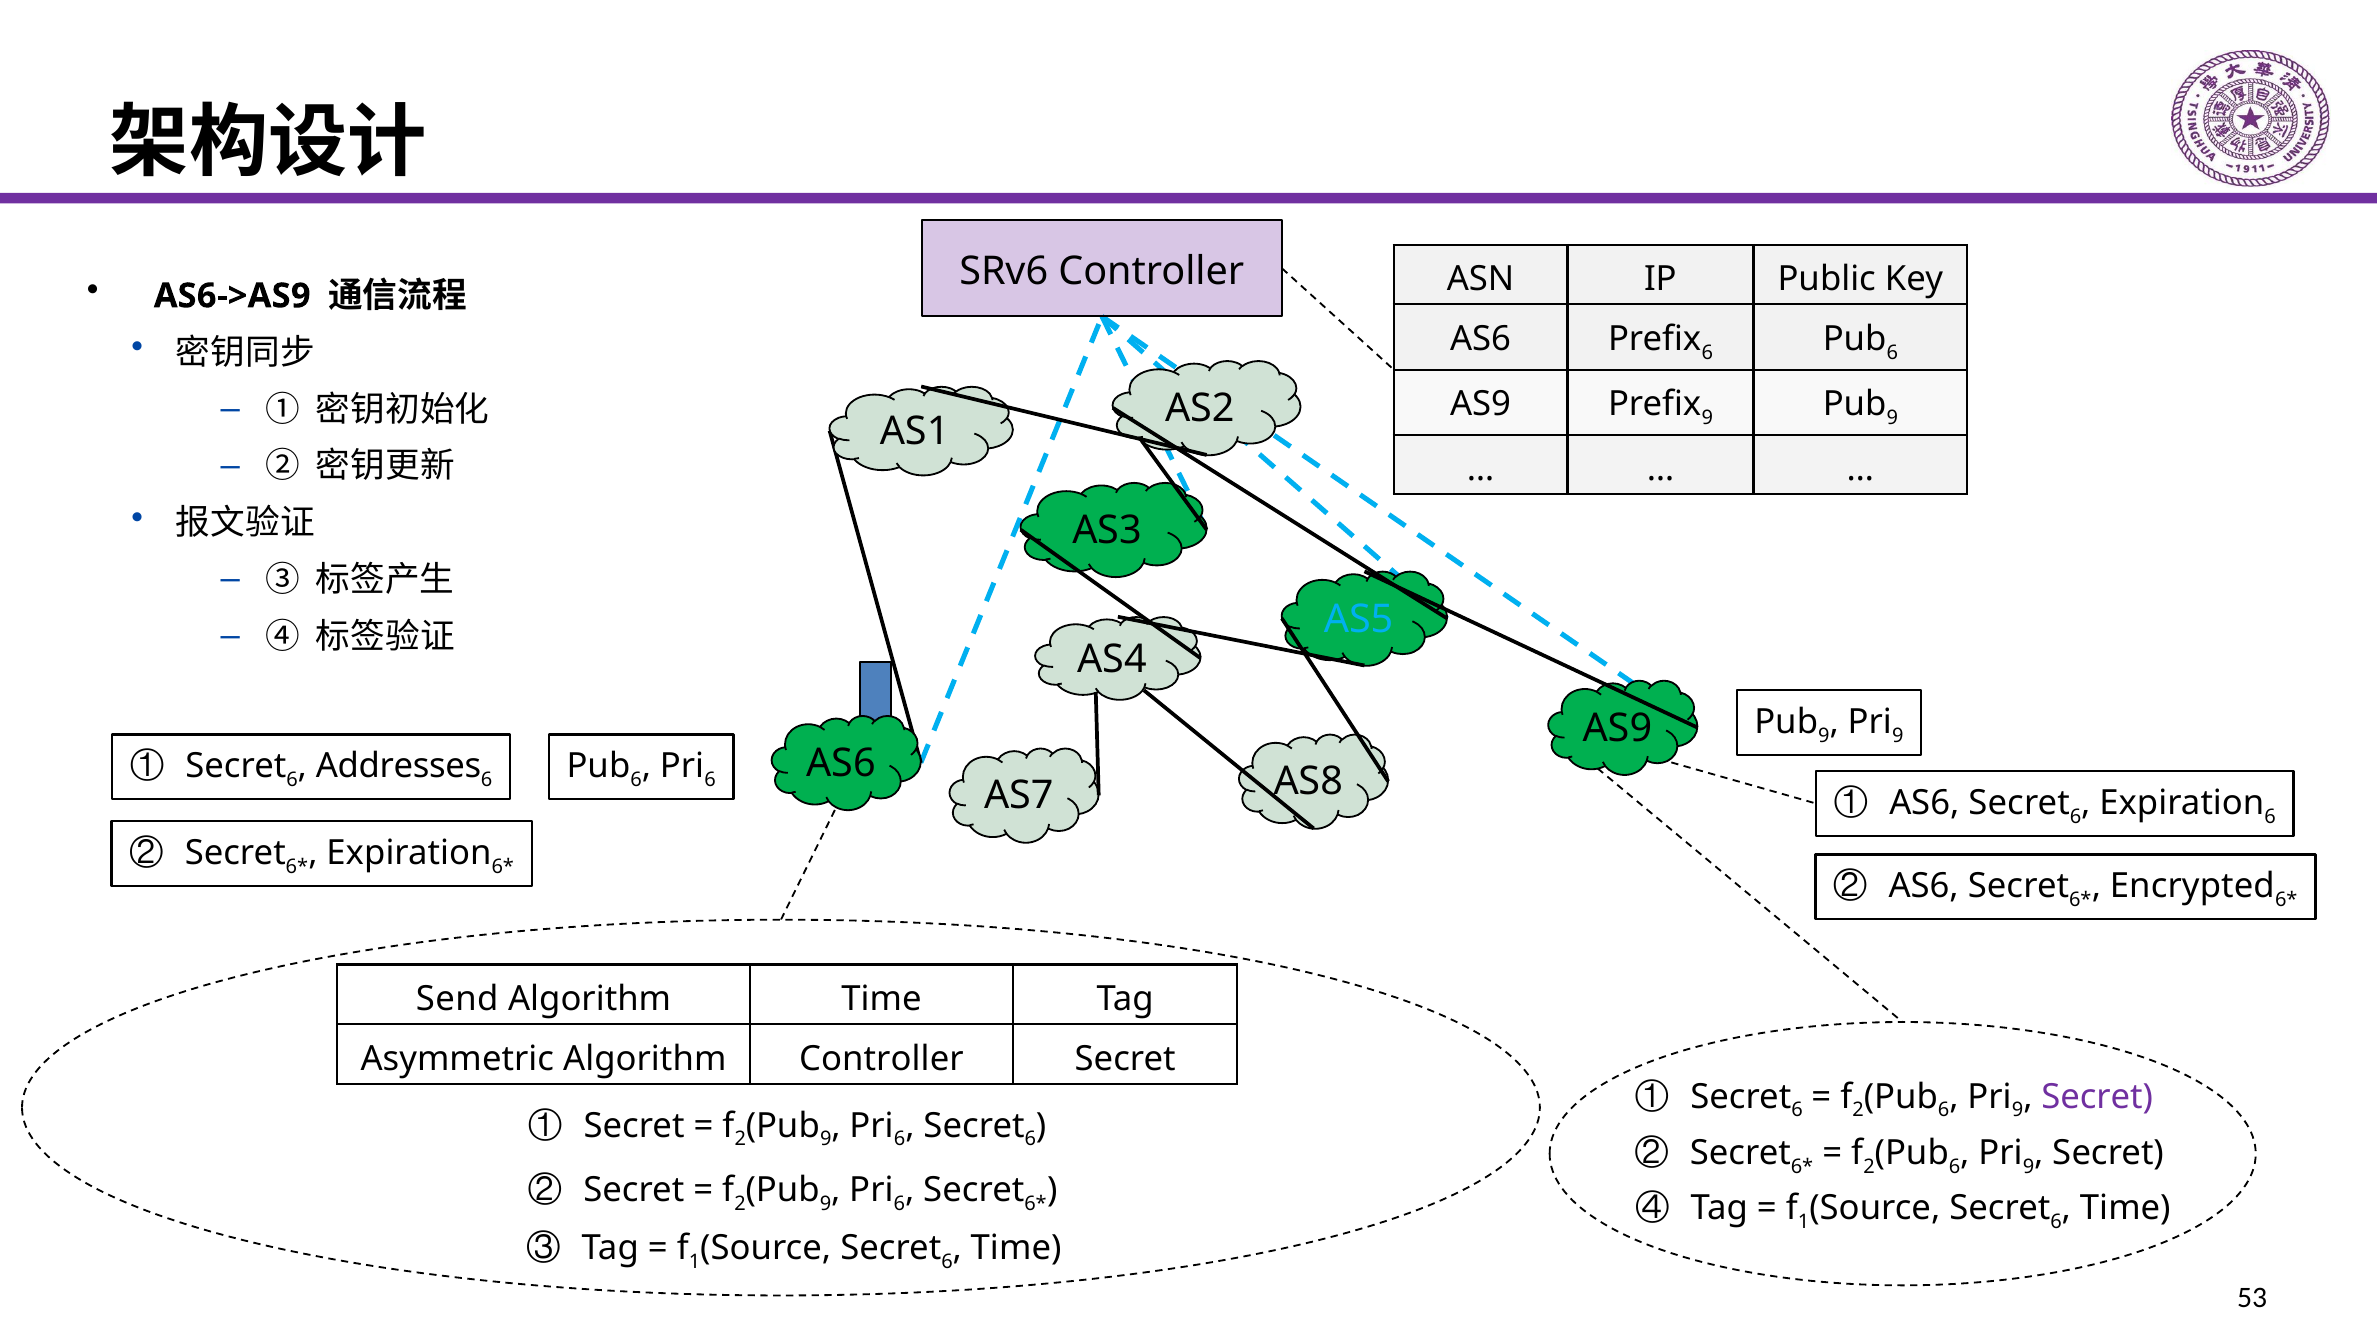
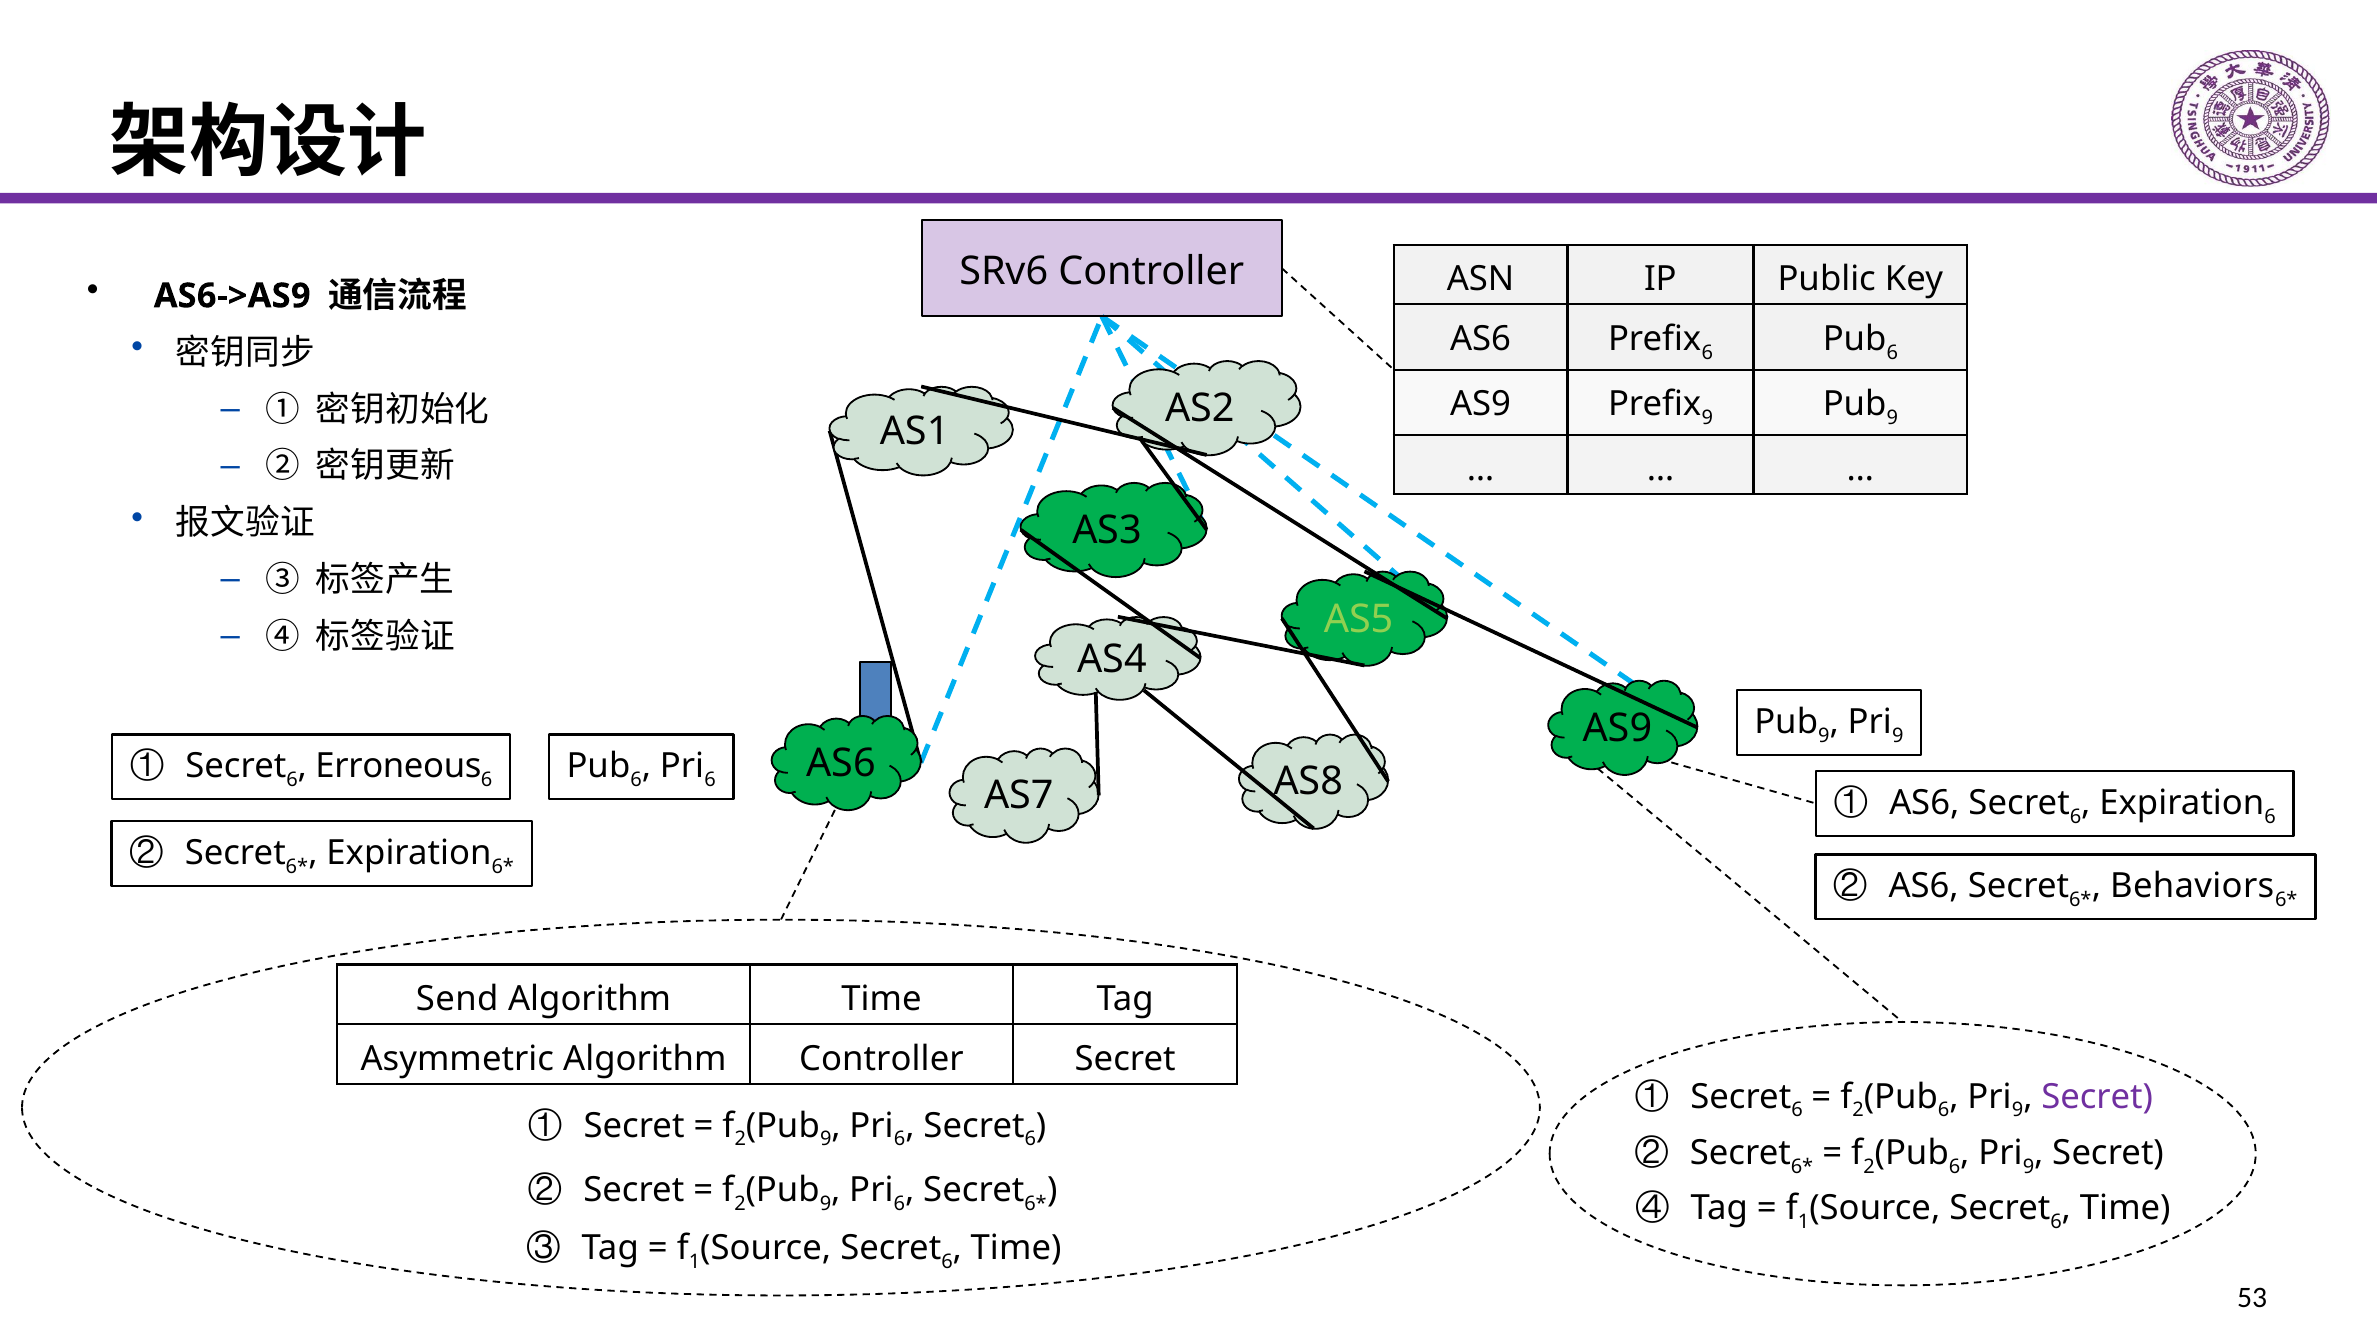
AS5 colour: light blue -> light green
Addresses: Addresses -> Erroneous
Encrypted: Encrypted -> Behaviors
